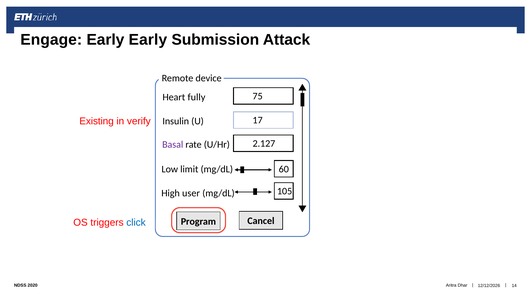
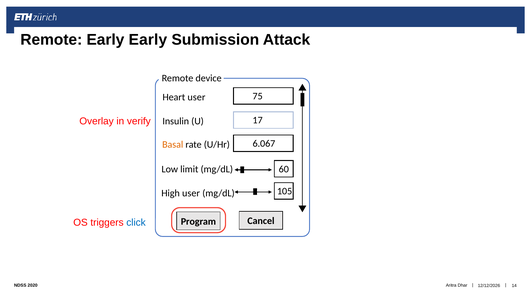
Engage at (51, 40): Engage -> Remote
Heart fully: fully -> user
Existing: Existing -> Overlay
2.127: 2.127 -> 6.067
Basal colour: purple -> orange
